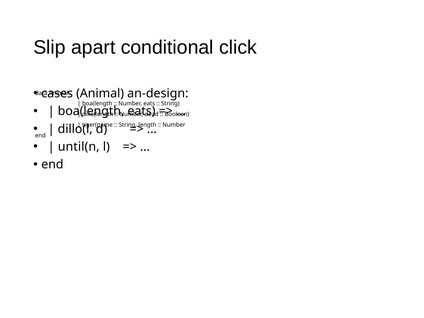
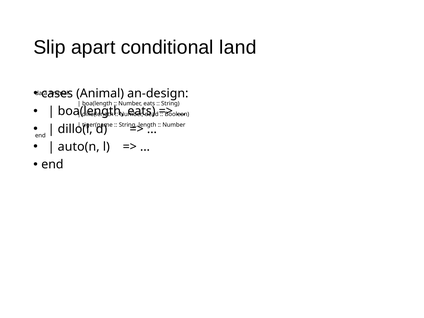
click: click -> land
until(n: until(n -> auto(n
